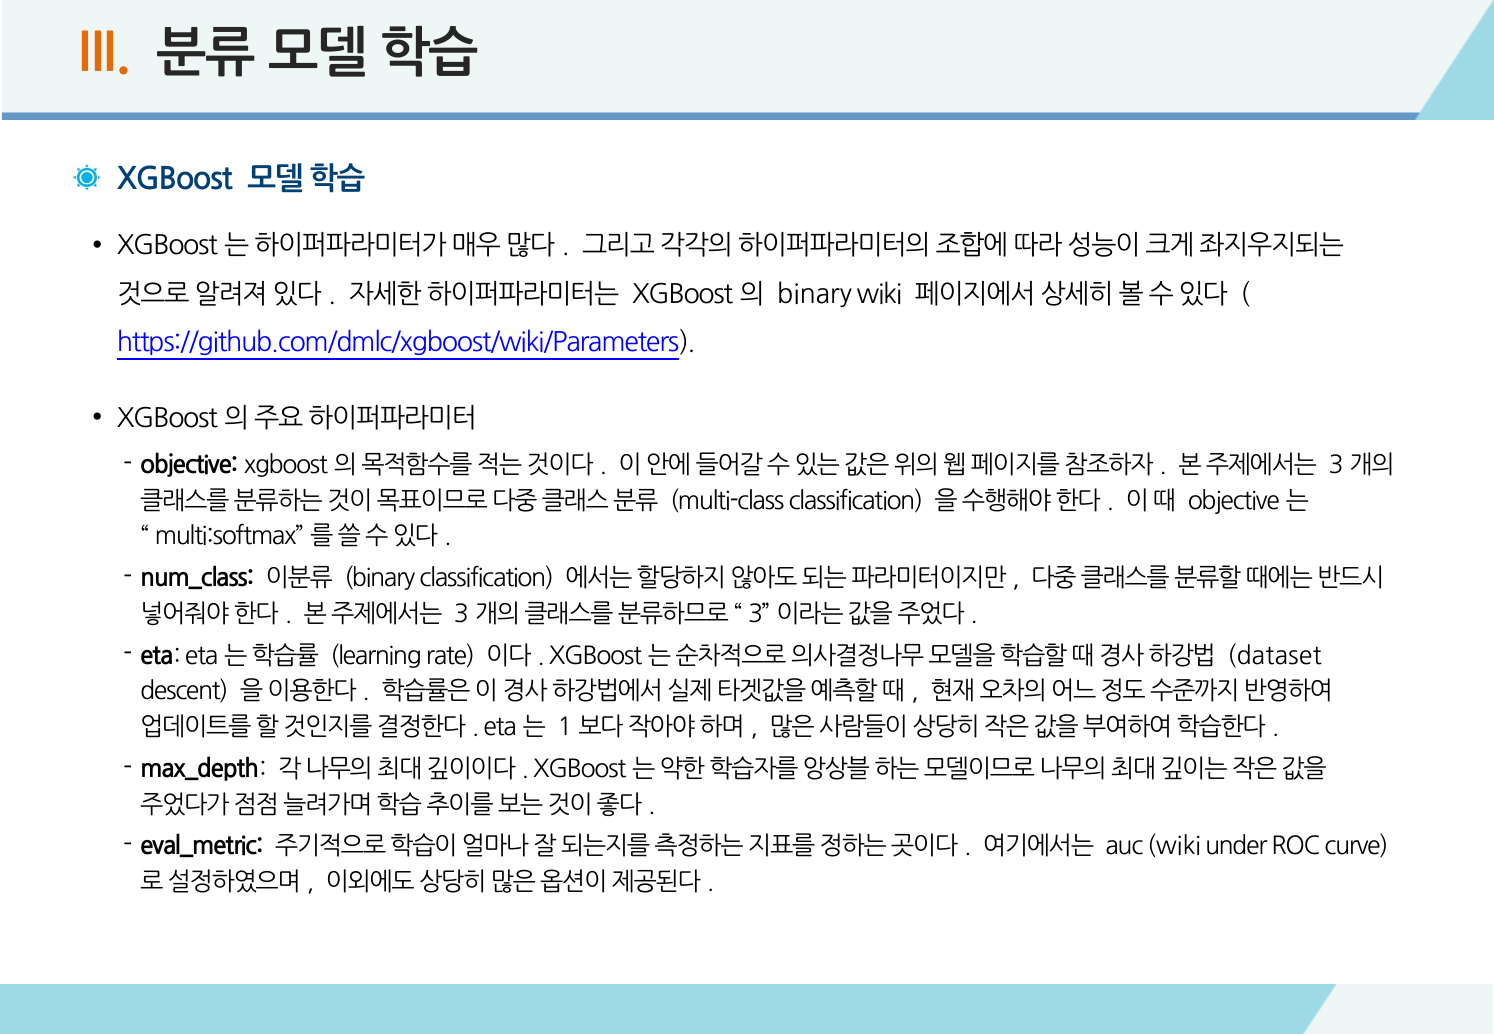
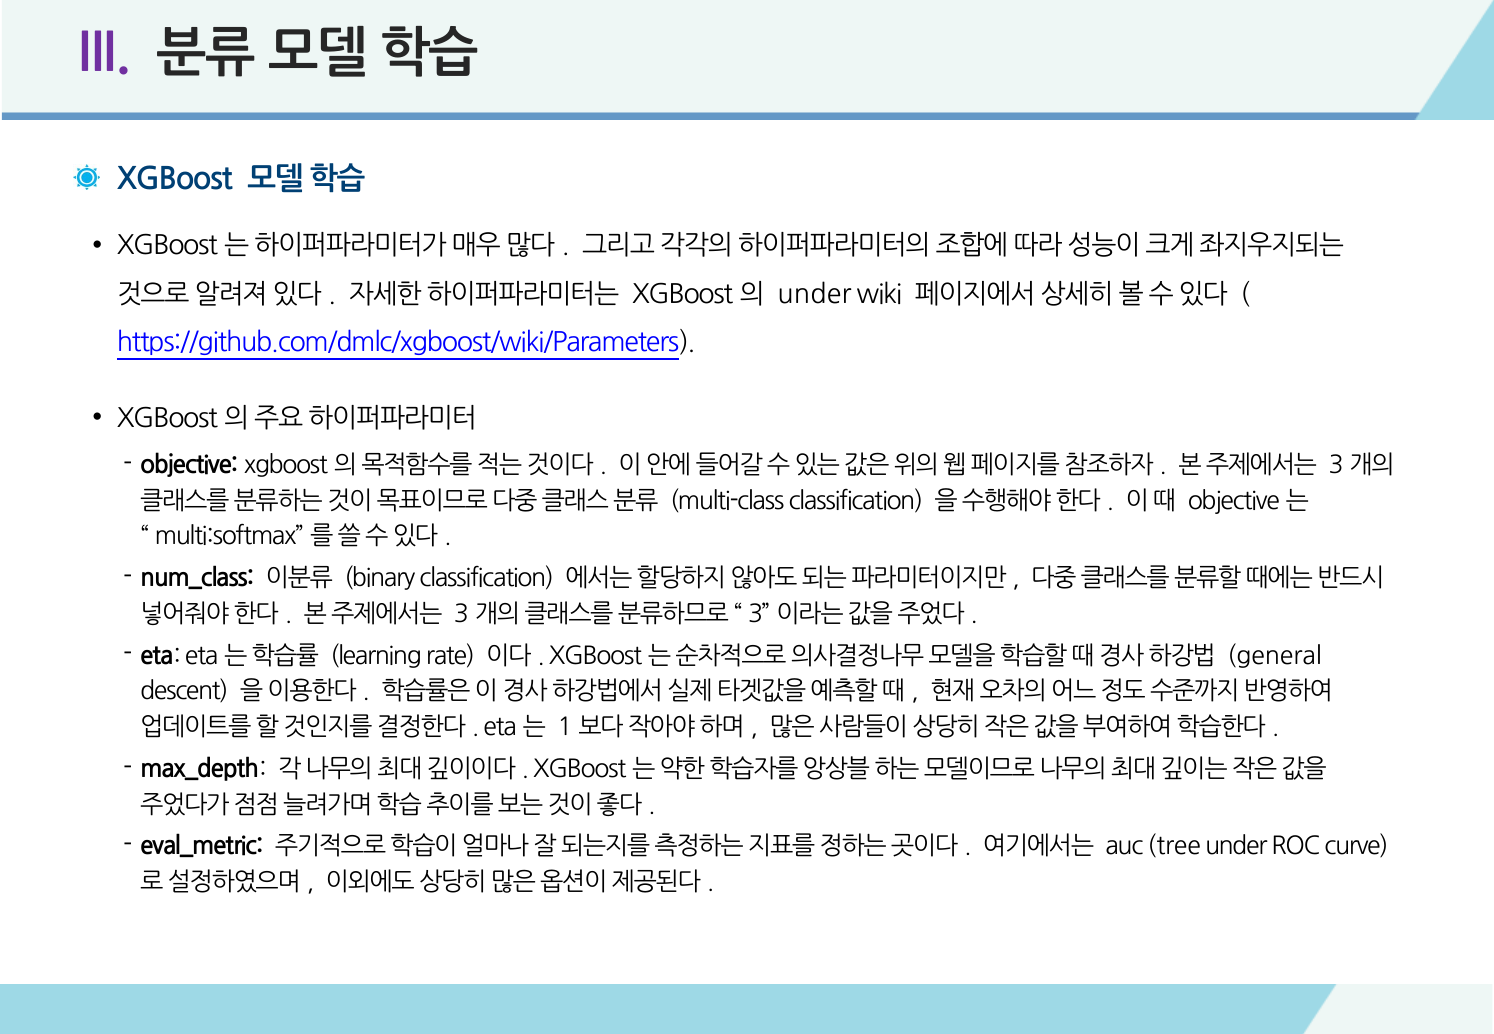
III colour: orange -> purple
binary at (815, 294): binary -> under
dataset: dataset -> general
auc wiki: wiki -> tree
